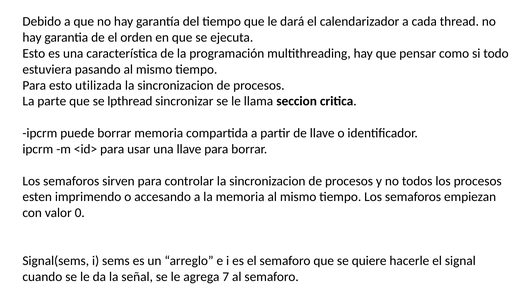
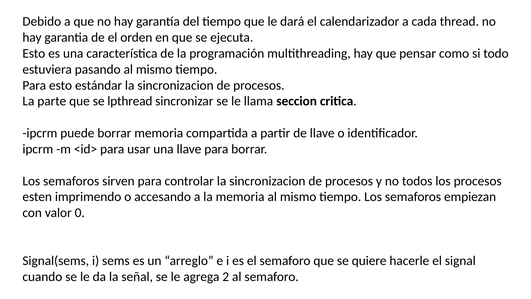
utilizada: utilizada -> estándar
7: 7 -> 2
